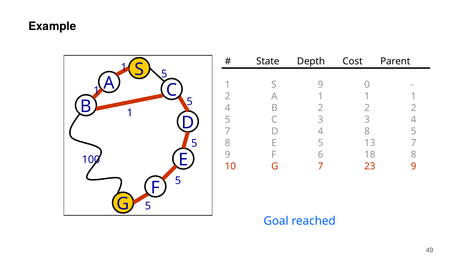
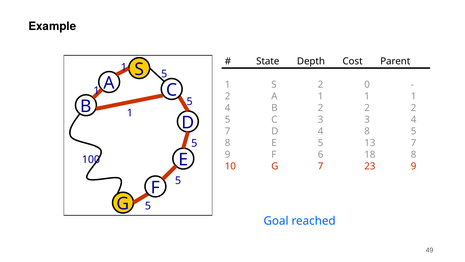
S 9: 9 -> 2
